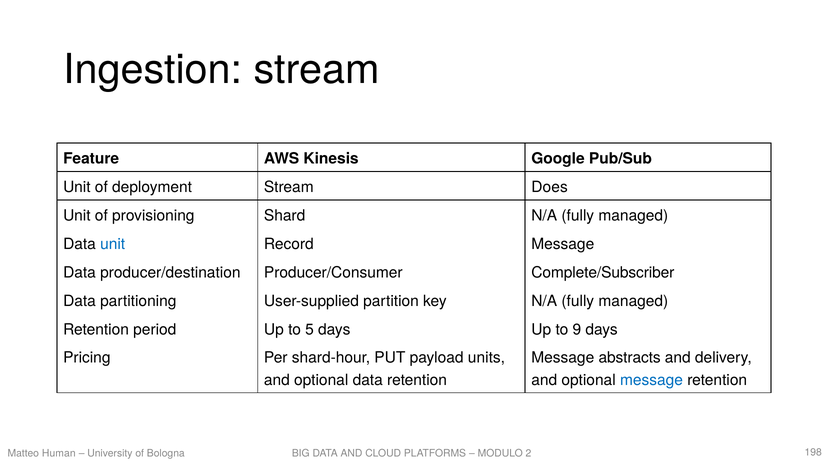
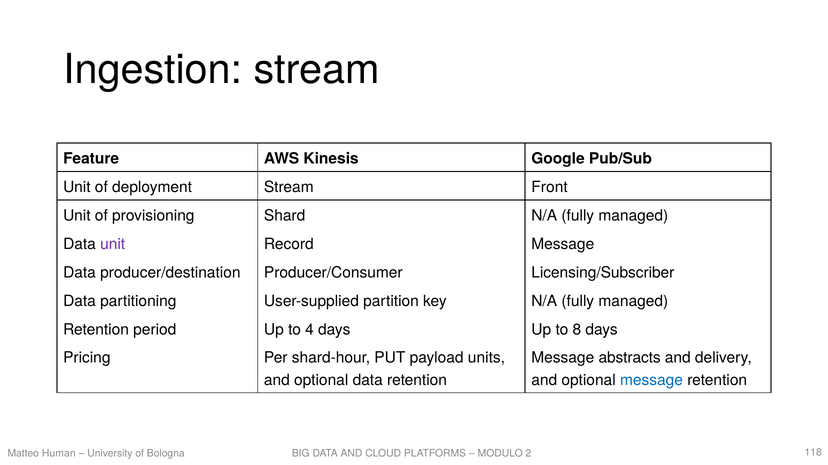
Does: Does -> Front
unit at (113, 244) colour: blue -> purple
Complete/Subscriber: Complete/Subscriber -> Licensing/Subscriber
5: 5 -> 4
9: 9 -> 8
198: 198 -> 118
